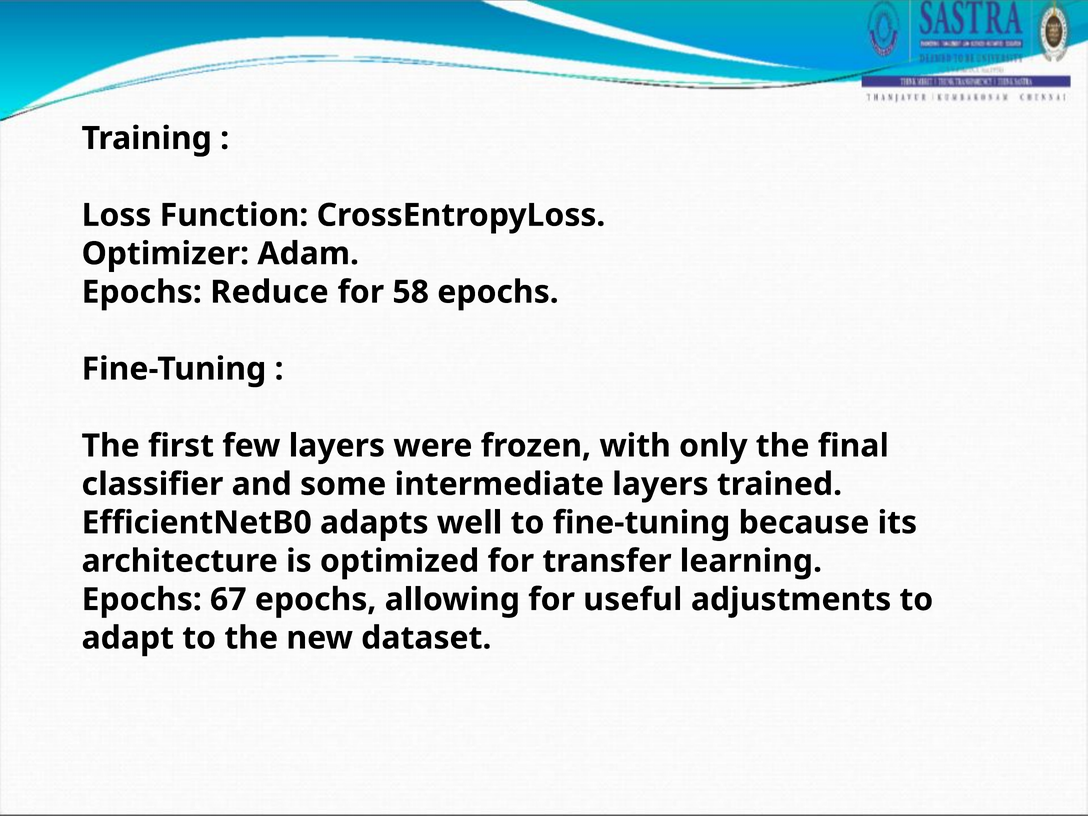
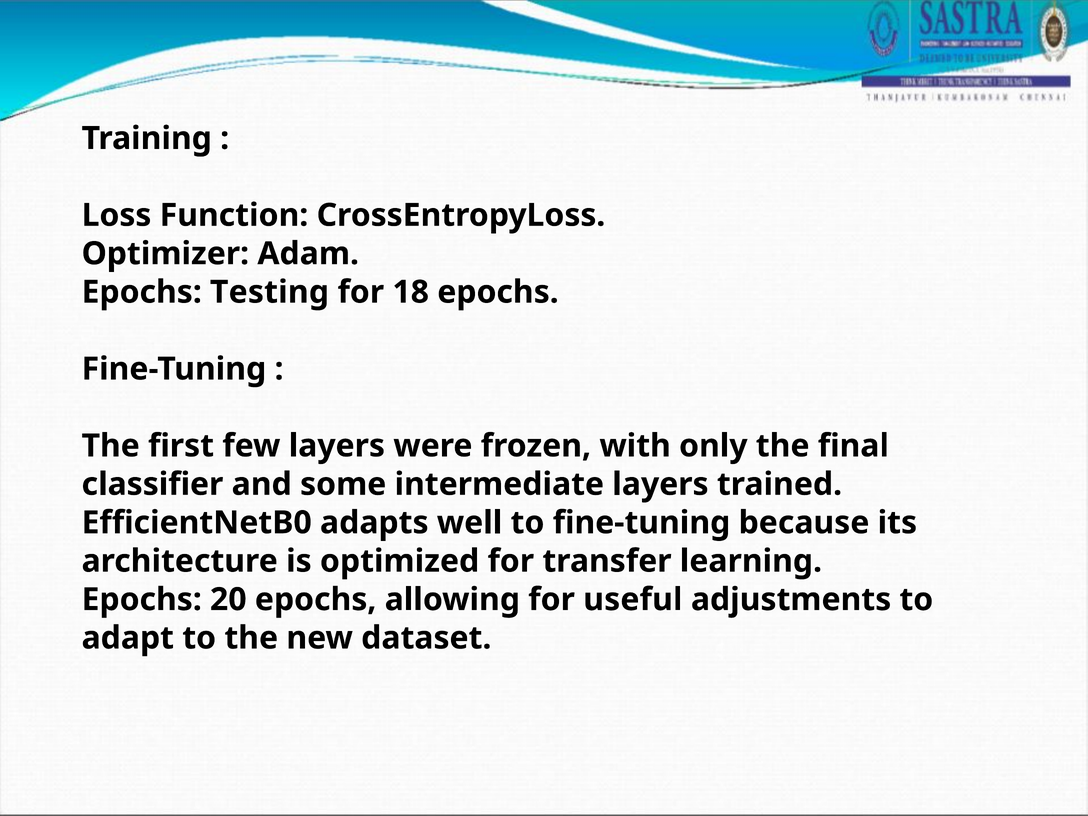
Reduce: Reduce -> Testing
58: 58 -> 18
67: 67 -> 20
